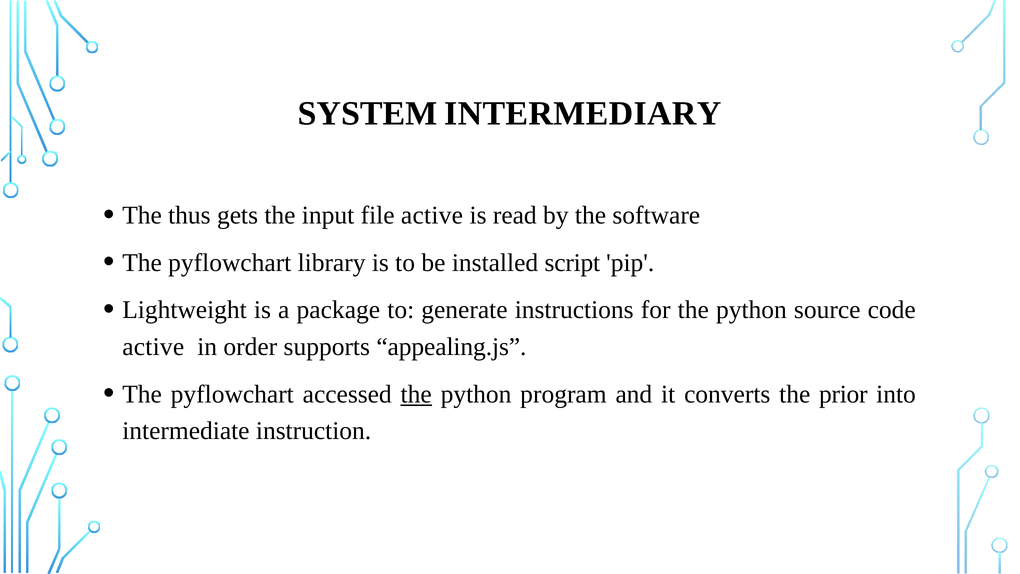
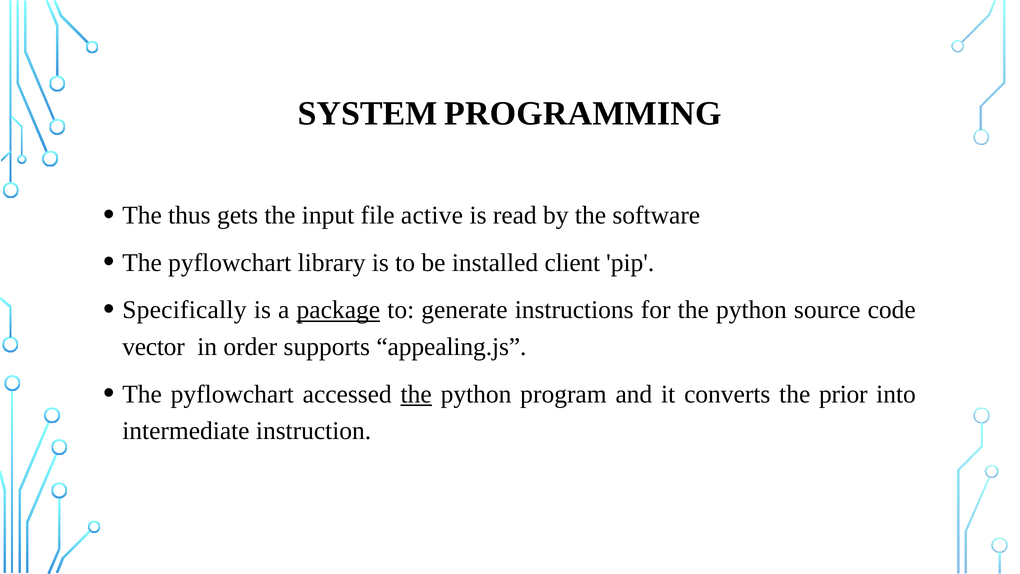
INTERMEDIARY: INTERMEDIARY -> PROGRAMMING
script: script -> client
Lightweight: Lightweight -> Specifically
package underline: none -> present
active at (153, 347): active -> vector
